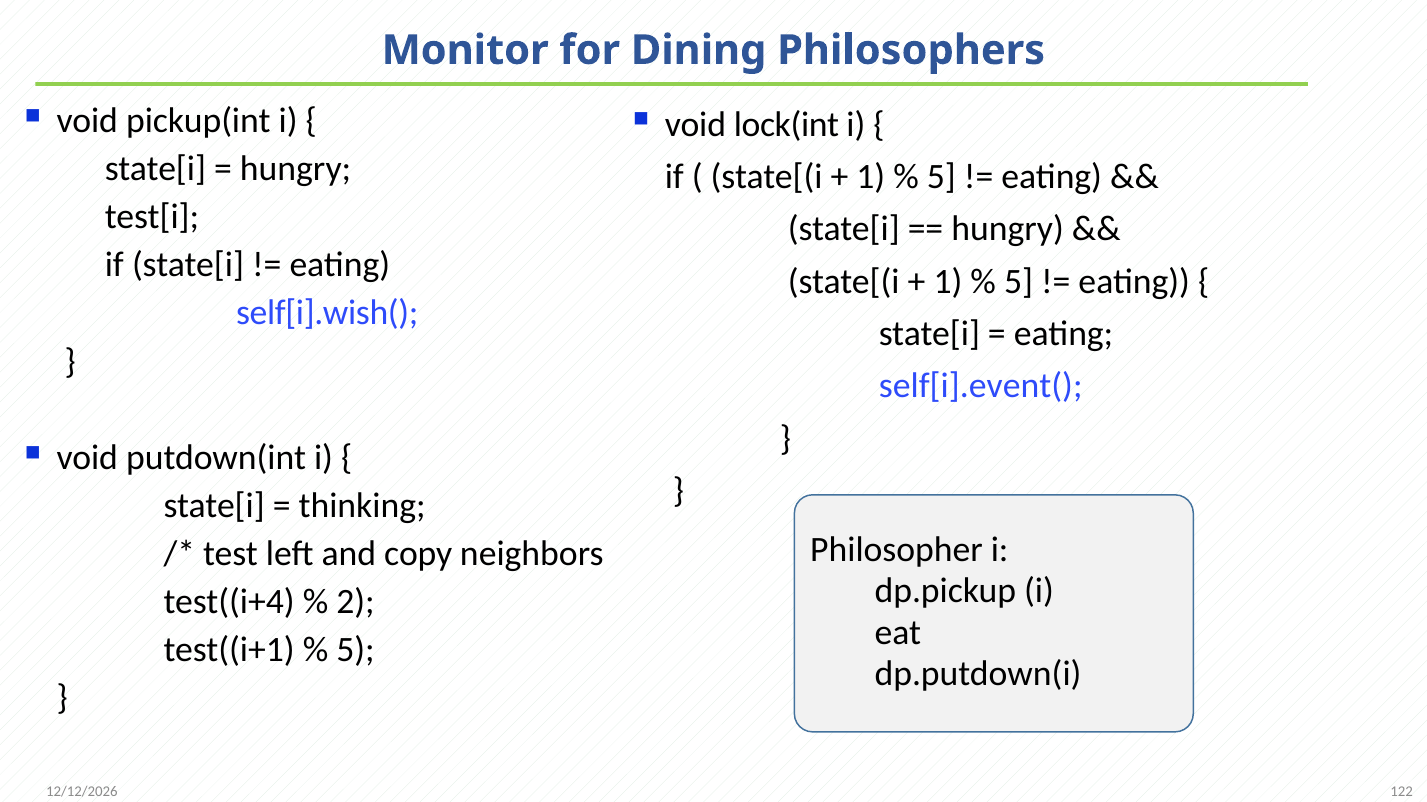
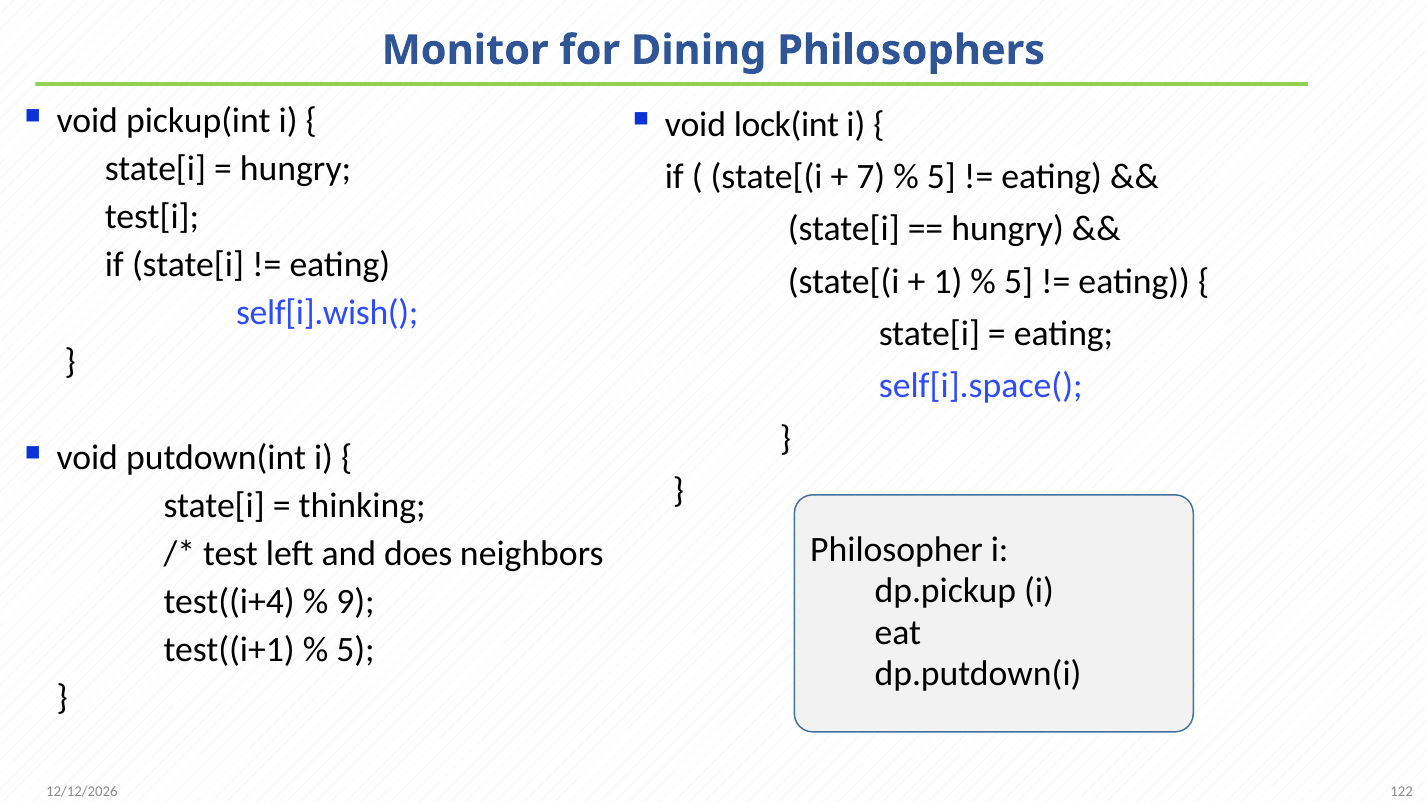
1 at (871, 177): 1 -> 7
self[i].event(: self[i].event( -> self[i].space(
copy: copy -> does
2: 2 -> 9
